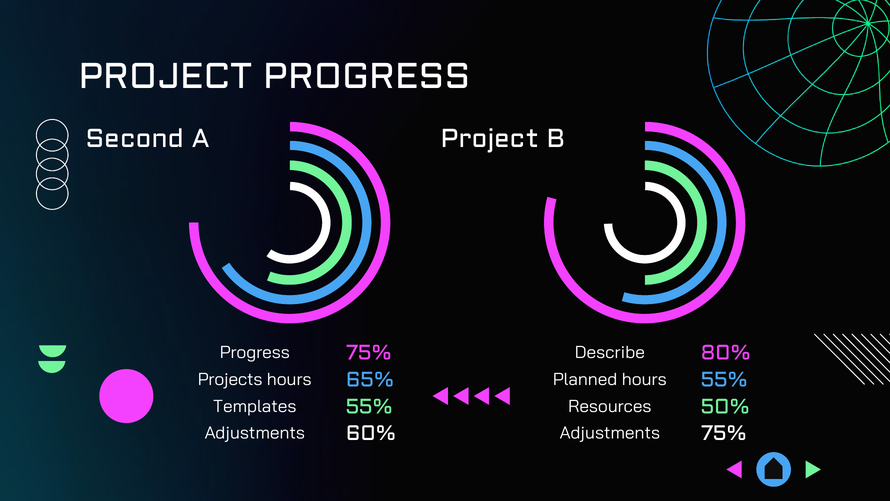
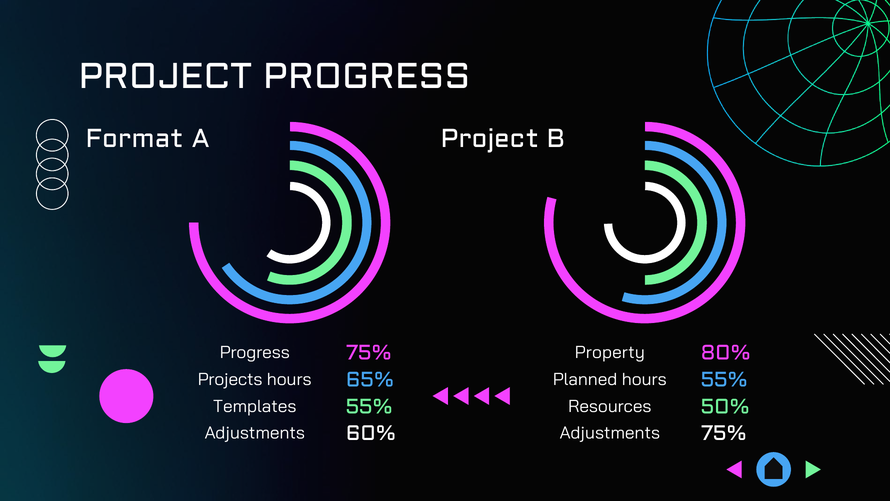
Second: Second -> Format
Describe: Describe -> Property
